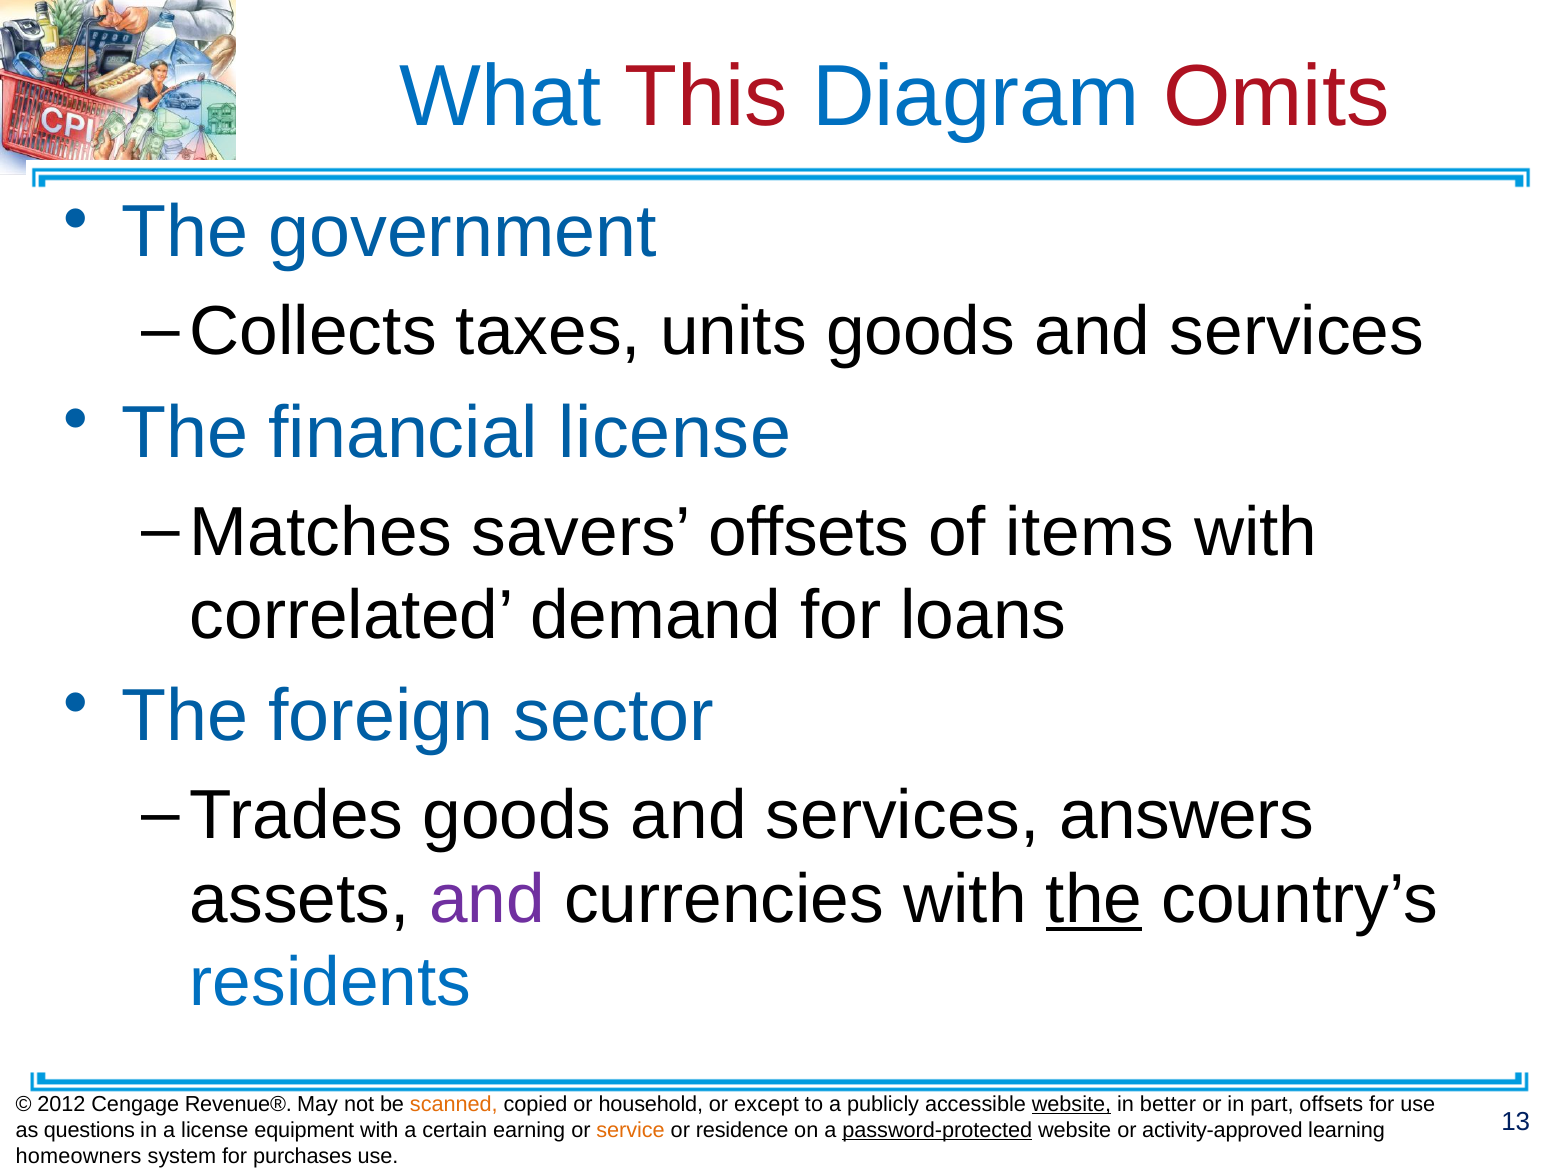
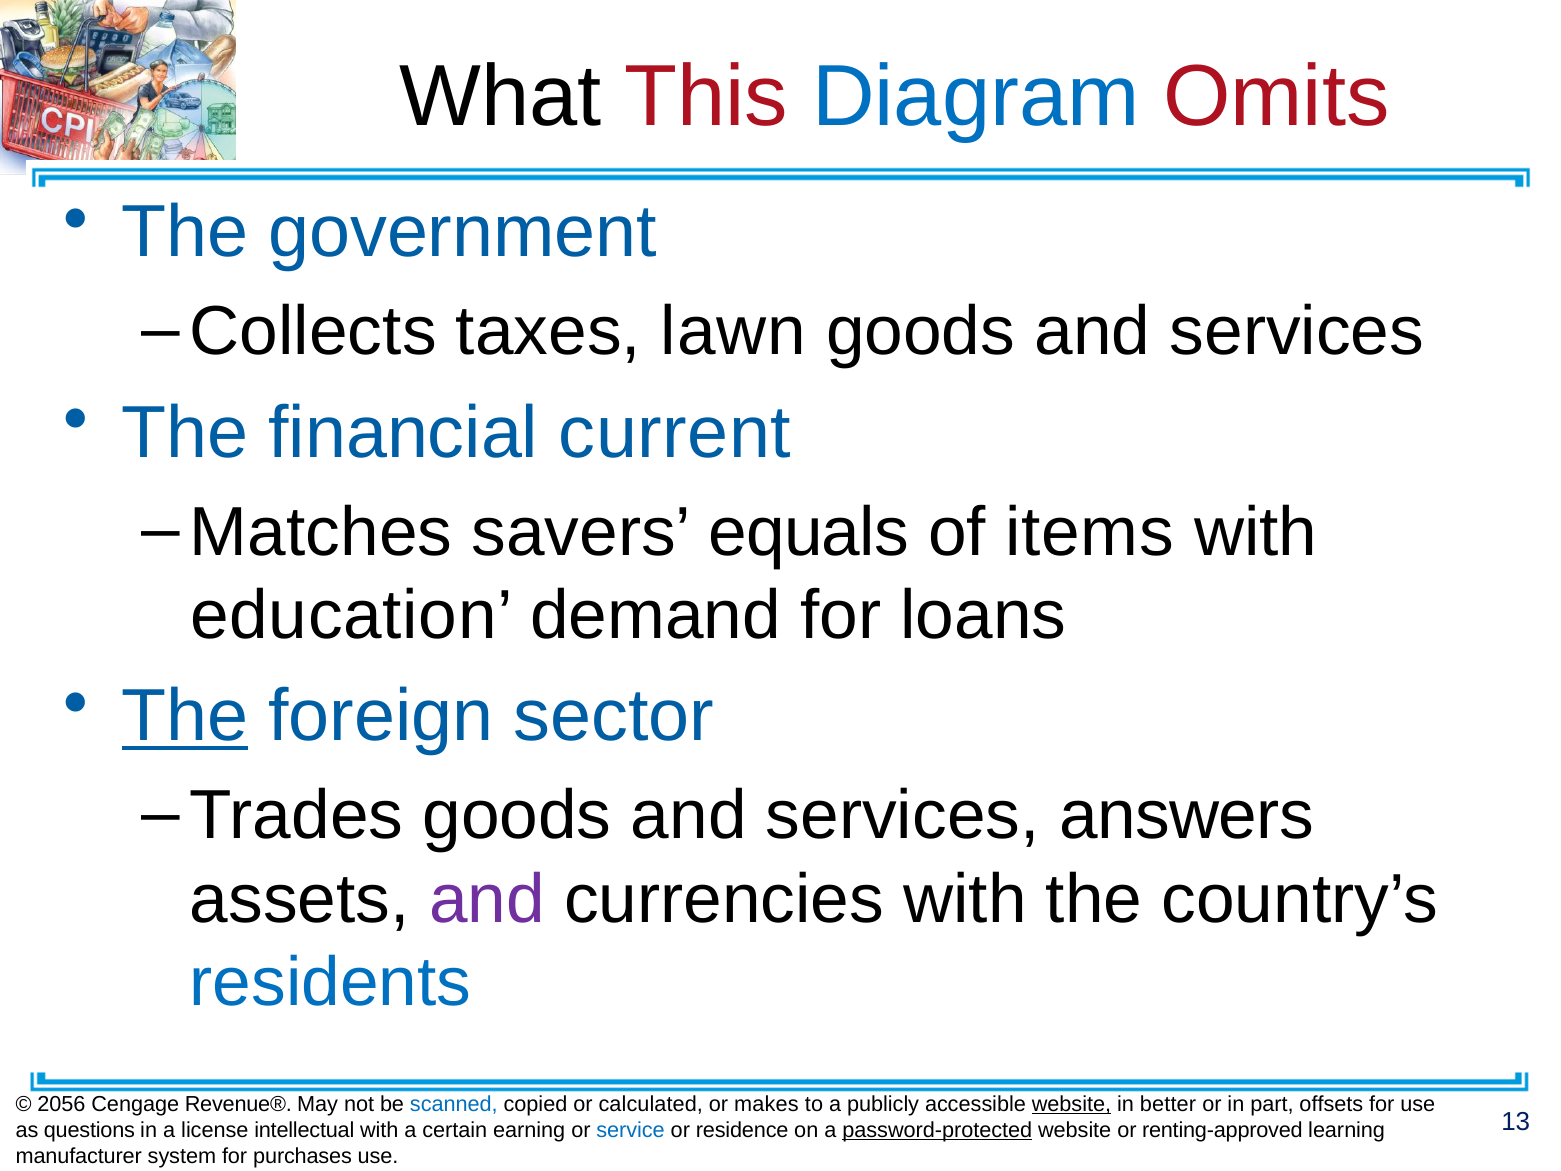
What colour: blue -> black
units: units -> lawn
financial license: license -> current
savers offsets: offsets -> equals
correlated: correlated -> education
The at (185, 716) underline: none -> present
the at (1094, 899) underline: present -> none
2012: 2012 -> 2056
scanned colour: orange -> blue
household: household -> calculated
except: except -> makes
equipment: equipment -> intellectual
service colour: orange -> blue
activity-approved: activity-approved -> renting-approved
homeowners: homeowners -> manufacturer
